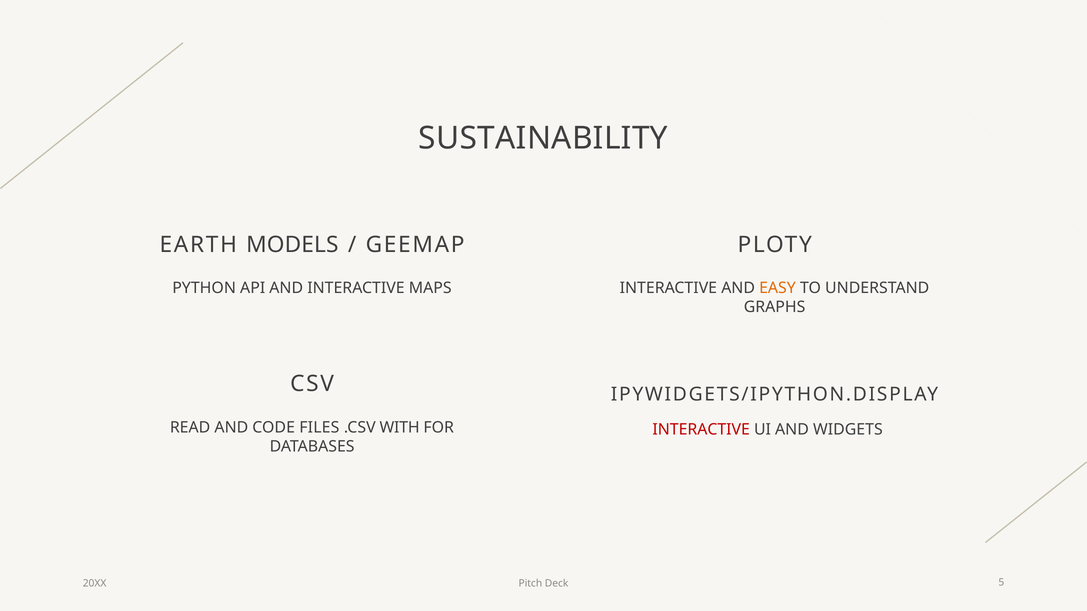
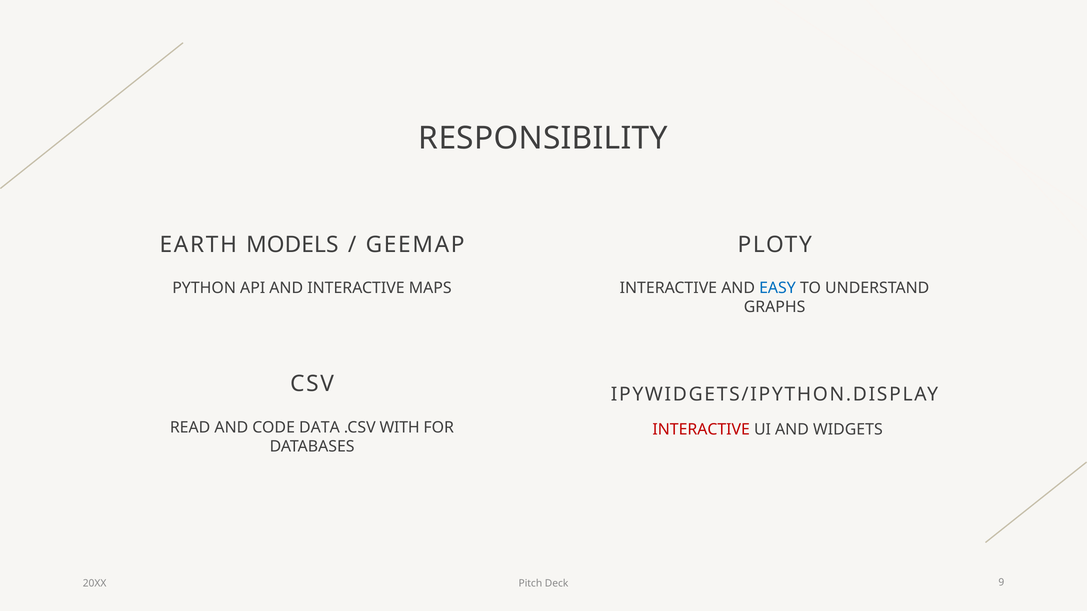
SUSTAINABILITY: SUSTAINABILITY -> RESPONSIBILITY
EASY colour: orange -> blue
FILES: FILES -> DATA
5: 5 -> 9
